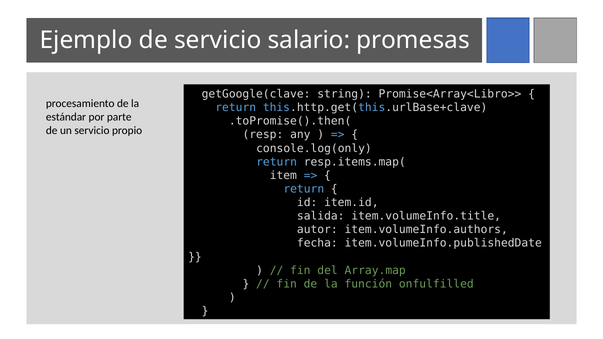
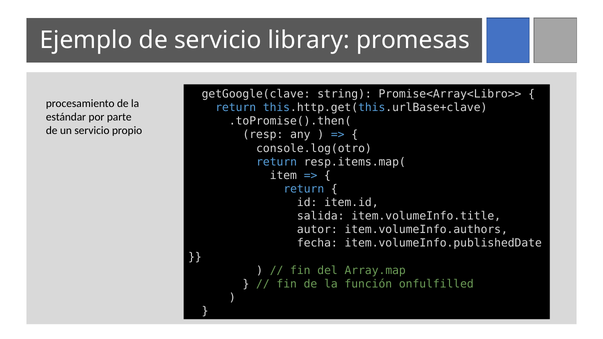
salario: salario -> library
console.log(only: console.log(only -> console.log(otro
